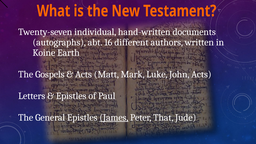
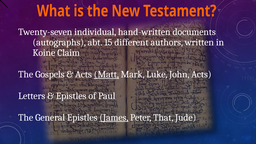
16: 16 -> 15
Earth: Earth -> Claim
Matt underline: none -> present
